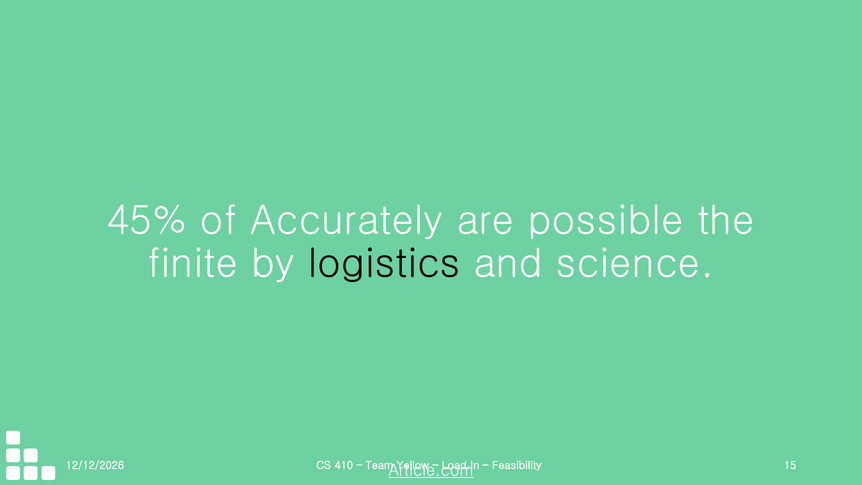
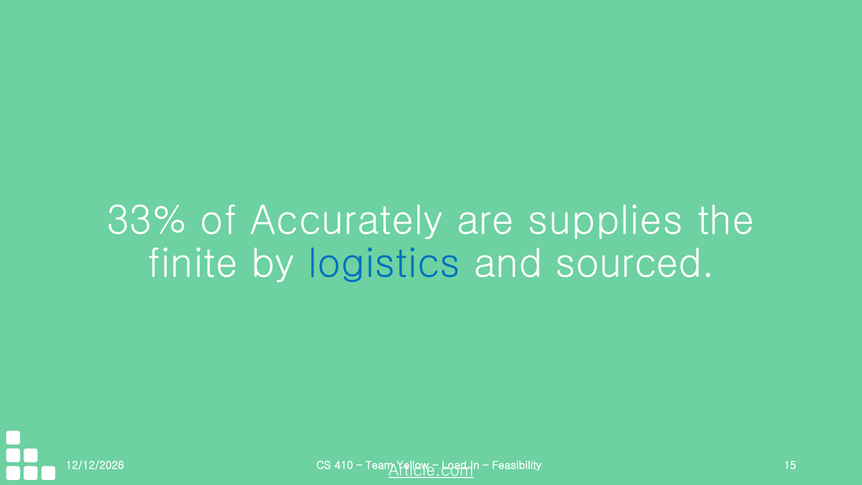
45%: 45% -> 33%
possible: possible -> supplies
logistics colour: black -> blue
science: science -> sourced
